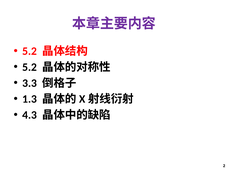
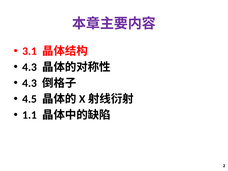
5.2 at (30, 51): 5.2 -> 3.1
5.2 at (30, 67): 5.2 -> 4.3
3.3 at (30, 83): 3.3 -> 4.3
1.3: 1.3 -> 4.5
4.3: 4.3 -> 1.1
